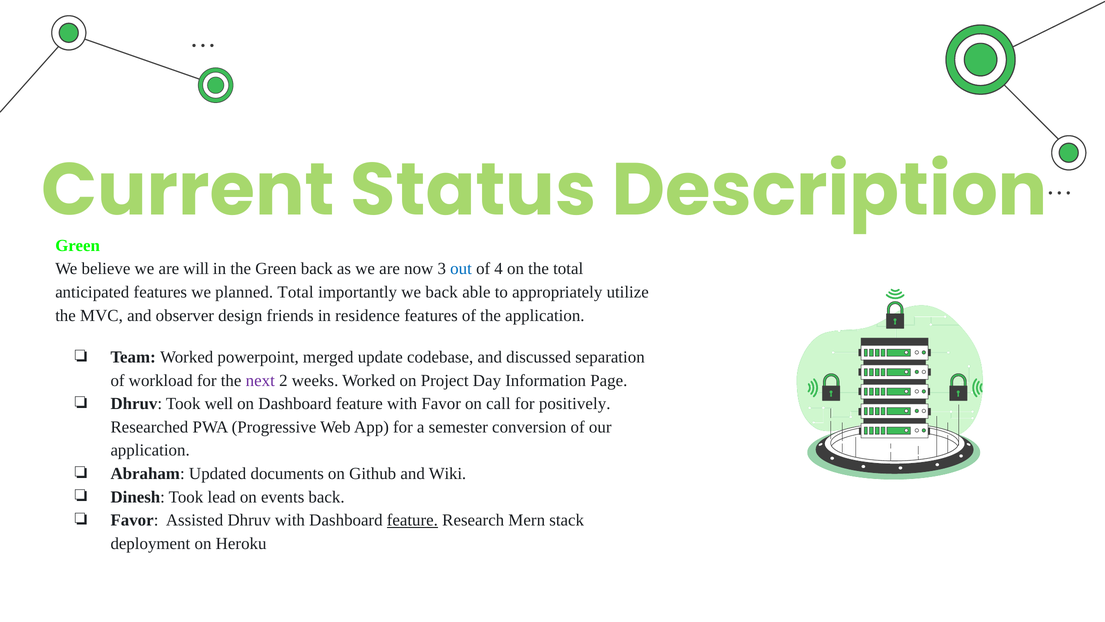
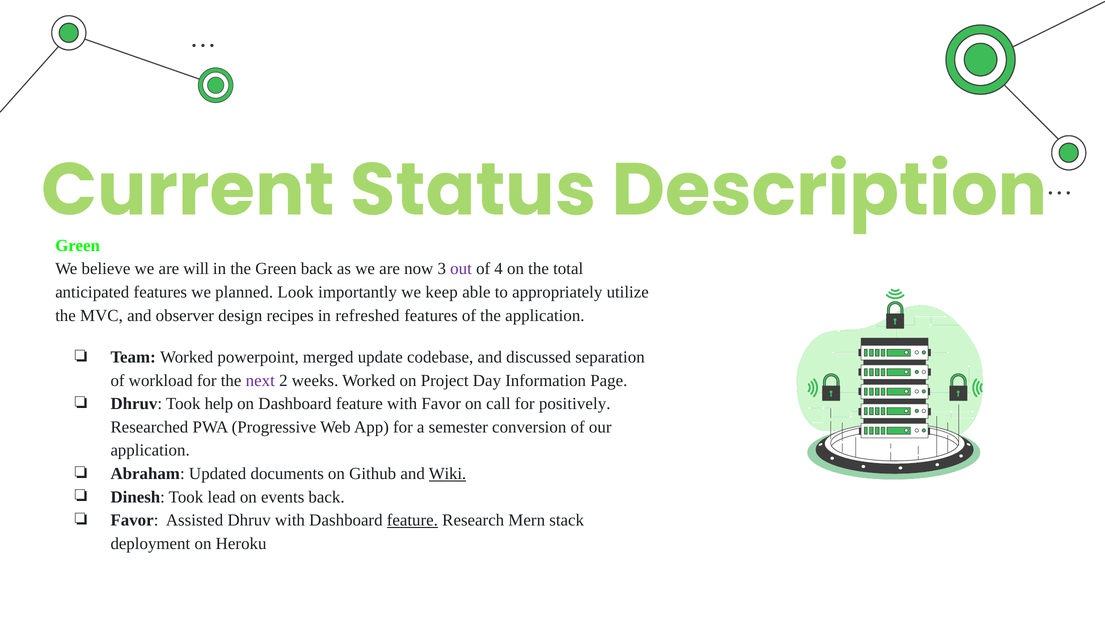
out colour: blue -> purple
planned Total: Total -> Look
we back: back -> keep
friends: friends -> recipes
residence: residence -> refreshed
well: well -> help
Wiki underline: none -> present
